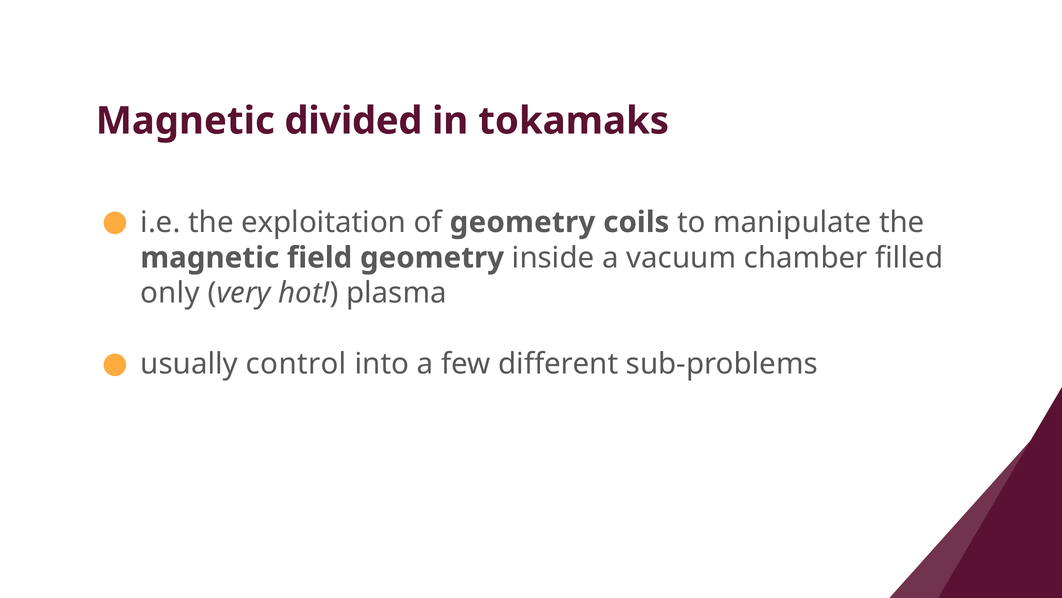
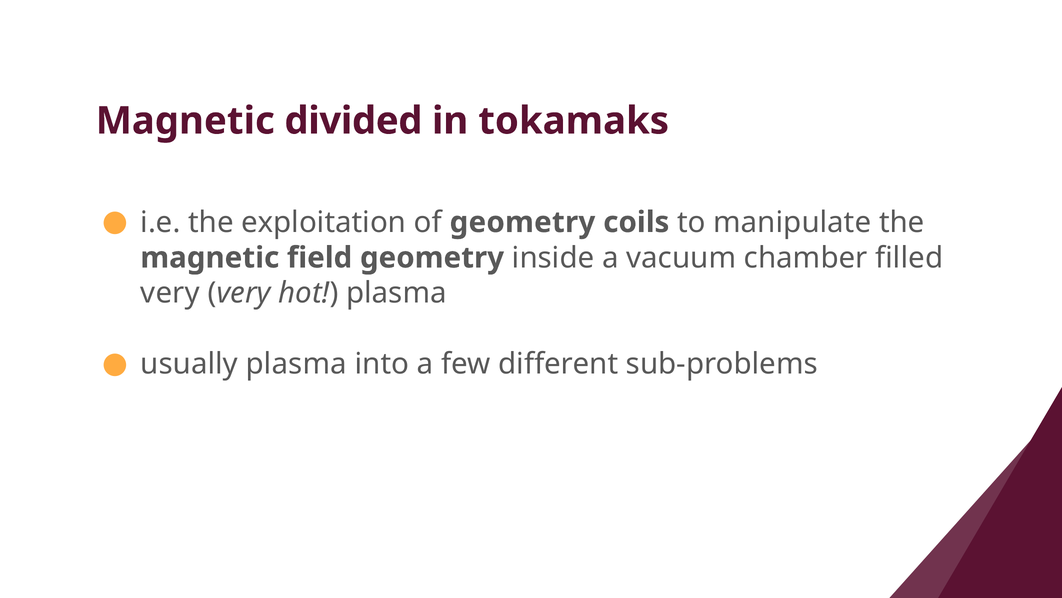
only at (170, 293): only -> very
usually control: control -> plasma
